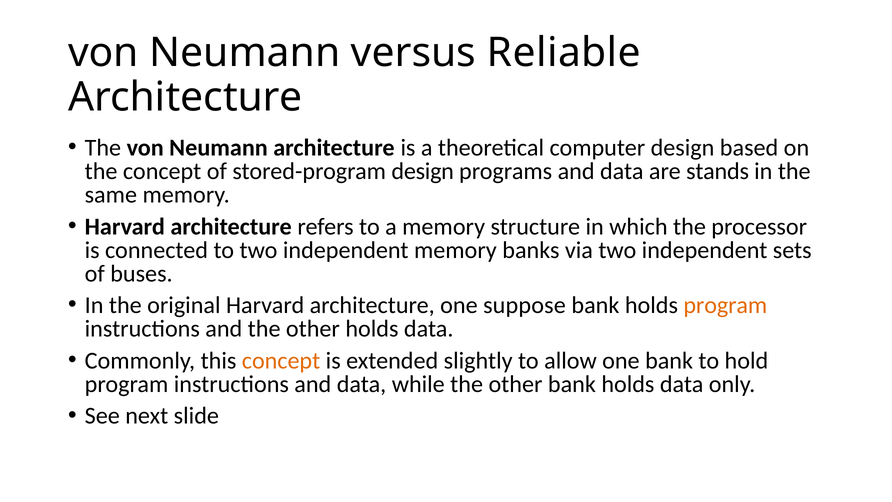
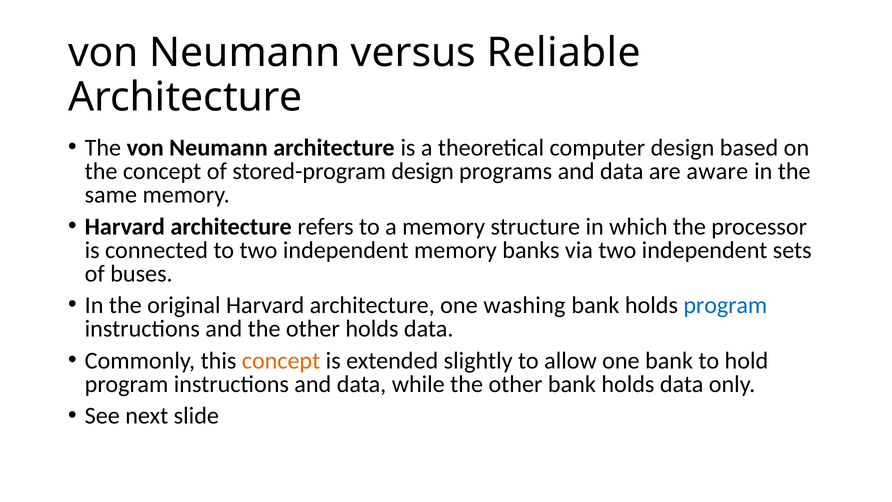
stands: stands -> aware
suppose: suppose -> washing
program at (725, 305) colour: orange -> blue
